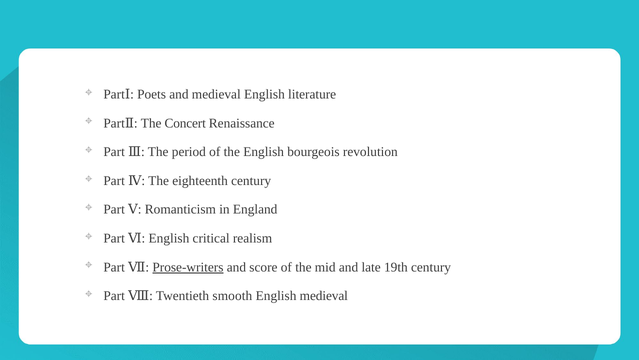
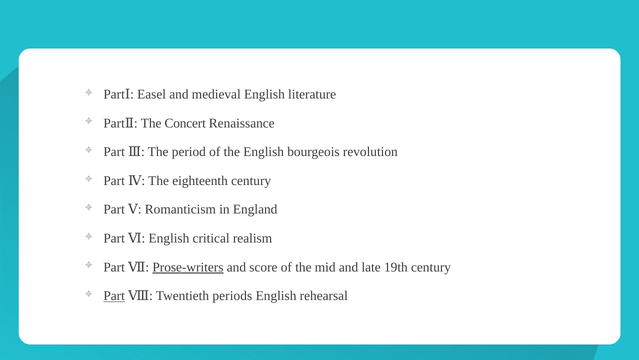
Poets: Poets -> Easel
Part at (114, 295) underline: none -> present
smooth: smooth -> periods
English medieval: medieval -> rehearsal
